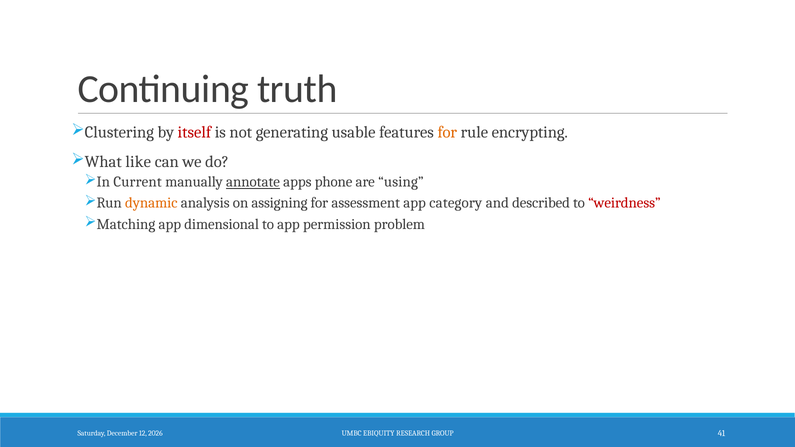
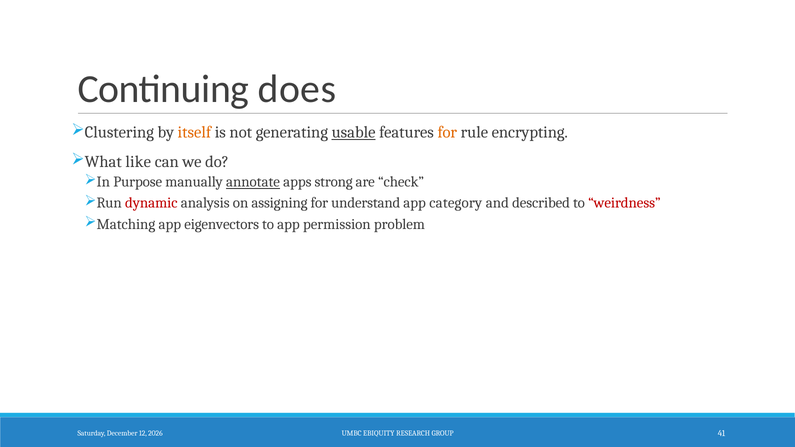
truth: truth -> does
itself colour: red -> orange
usable underline: none -> present
Current: Current -> Purpose
phone: phone -> strong
using: using -> check
dynamic colour: orange -> red
assessment: assessment -> understand
dimensional: dimensional -> eigenvectors
